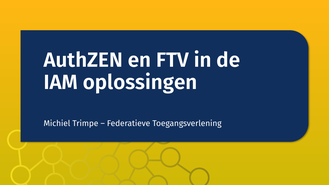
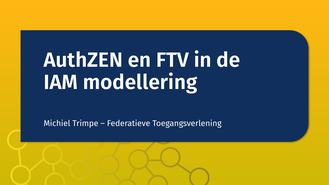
oplossingen: oplossingen -> modellering
